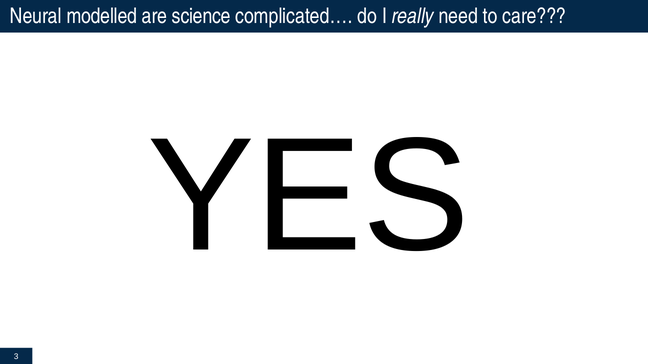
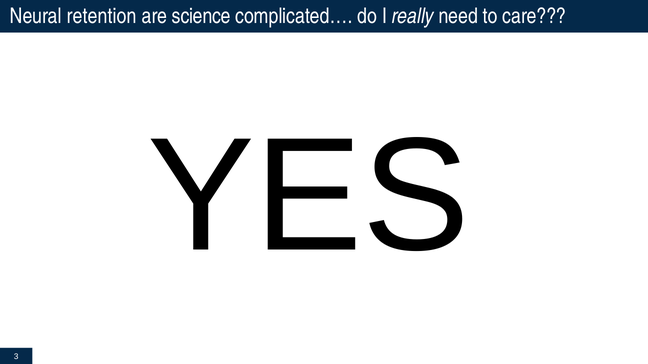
modelled: modelled -> retention
